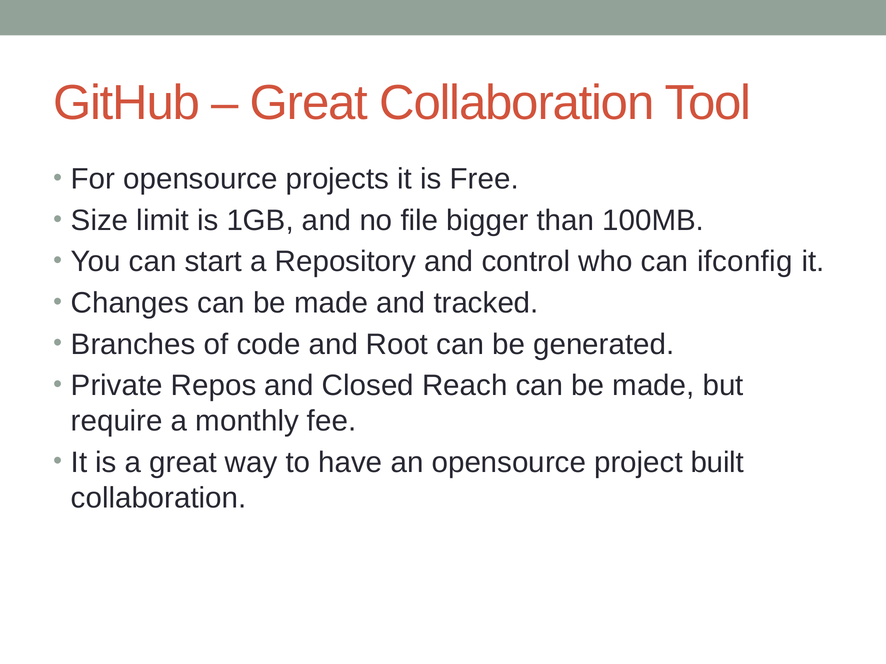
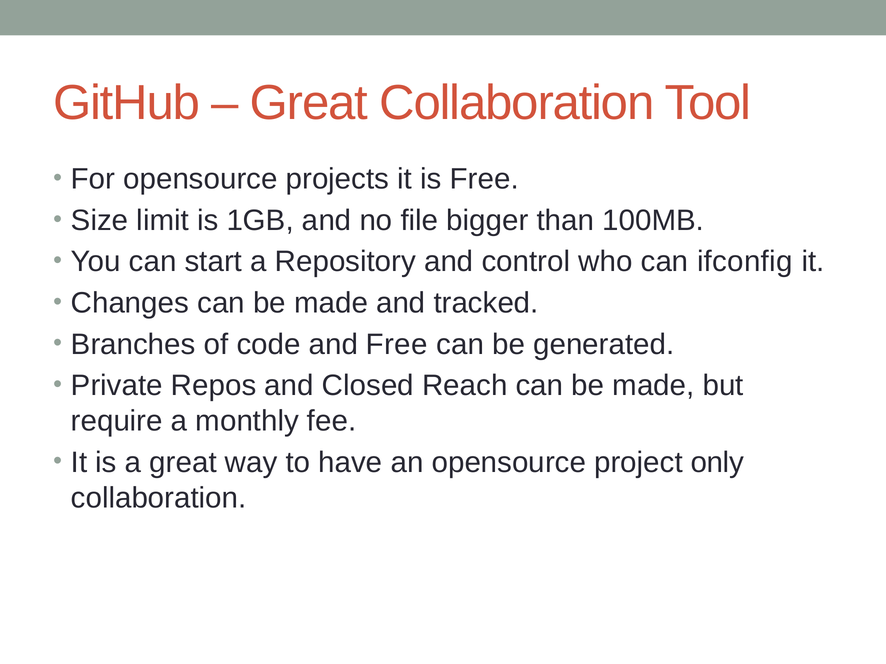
and Root: Root -> Free
built: built -> only
